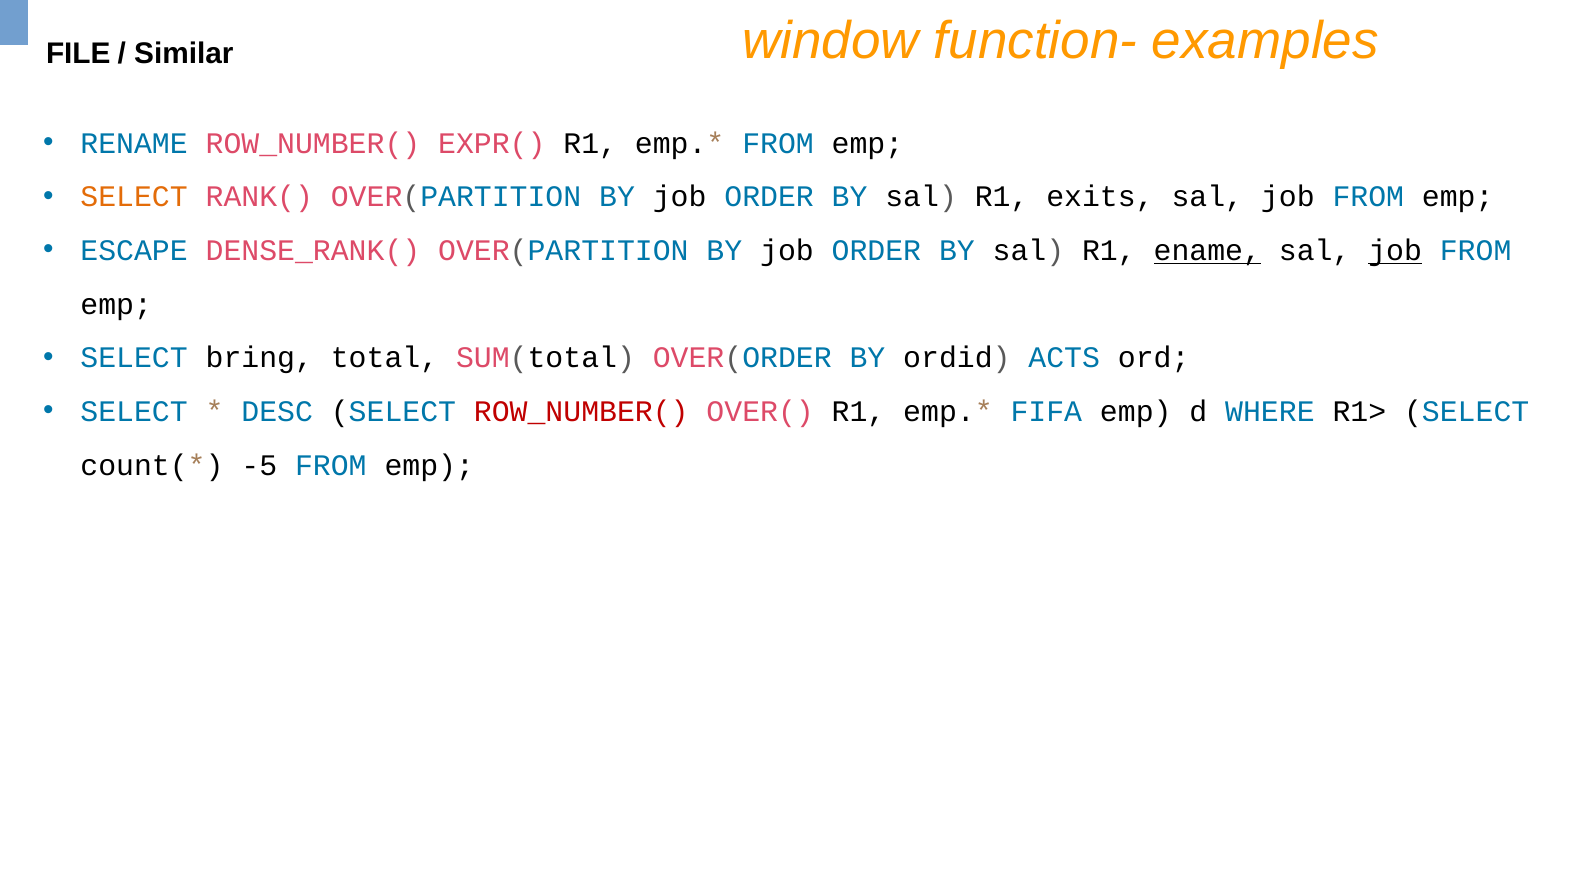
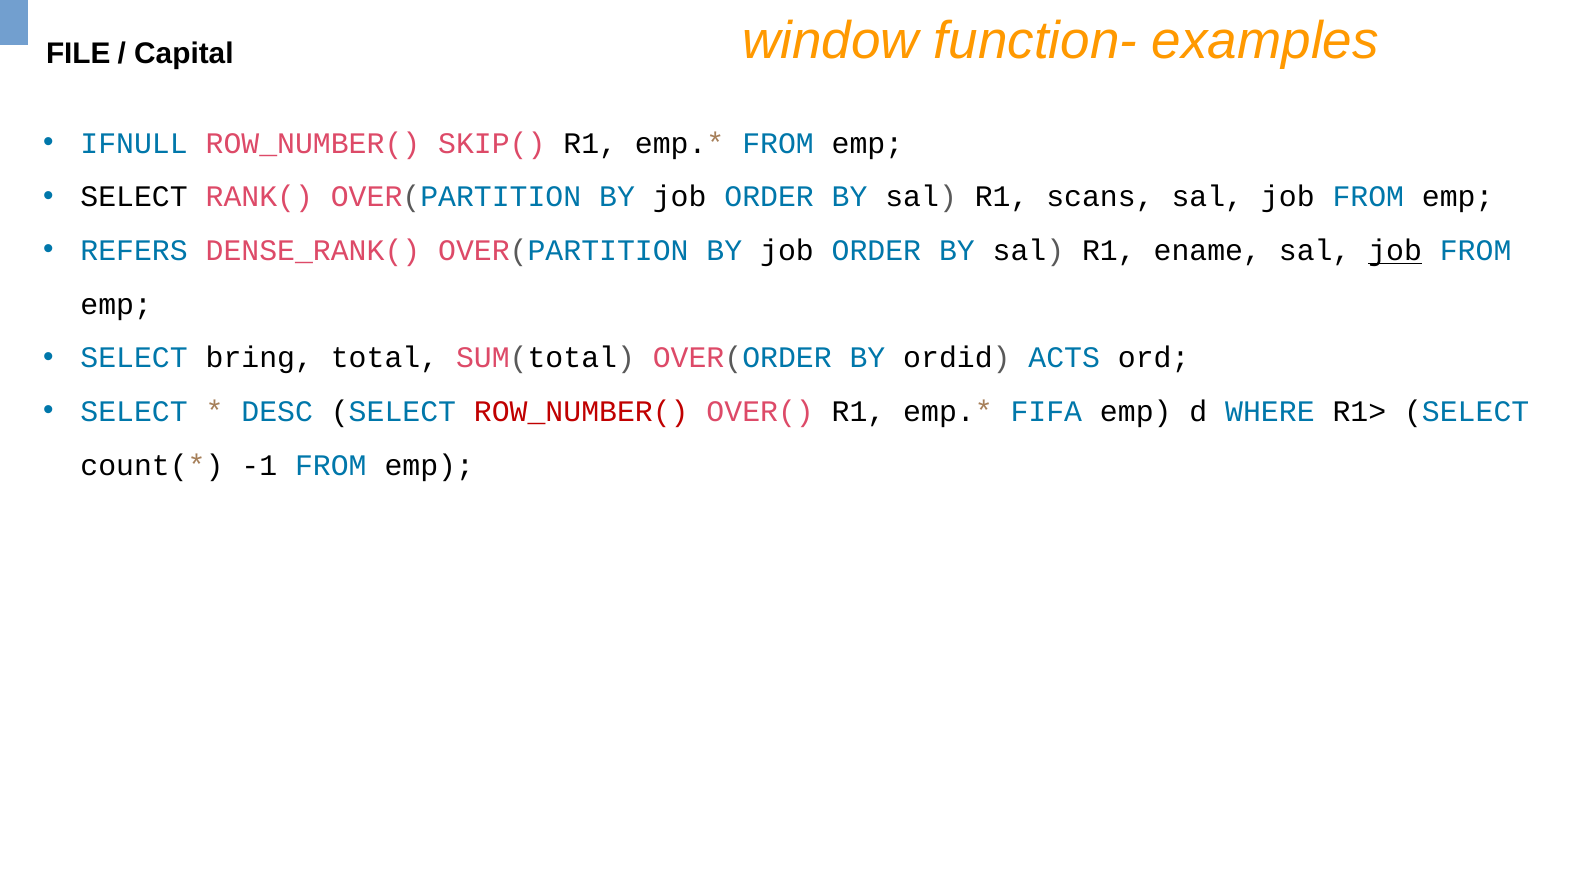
Similar: Similar -> Capital
RENAME: RENAME -> IFNULL
EXPR(: EXPR( -> SKIP(
SELECT at (134, 197) colour: orange -> black
exits: exits -> scans
ESCAPE: ESCAPE -> REFERS
ename underline: present -> none
-5: -5 -> -1
